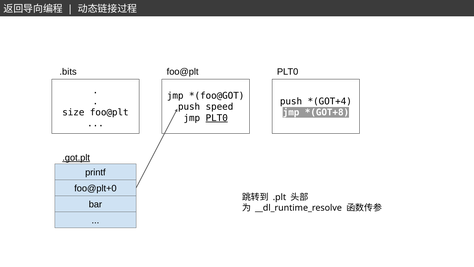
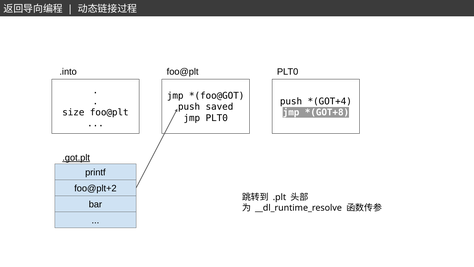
.bits: .bits -> .into
speed: speed -> saved
PLT0 at (217, 118) underline: present -> none
foo@plt+0: foo@plt+0 -> foo@plt+2
